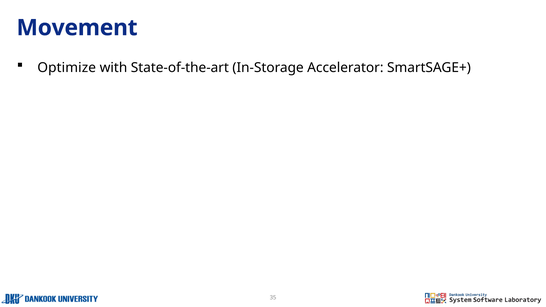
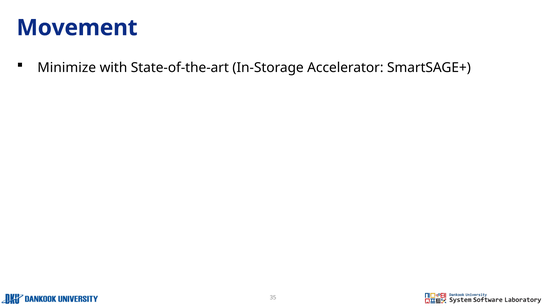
Optimize: Optimize -> Minimize
